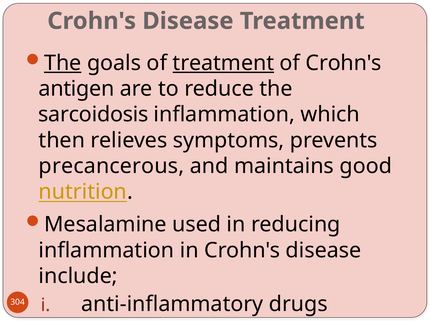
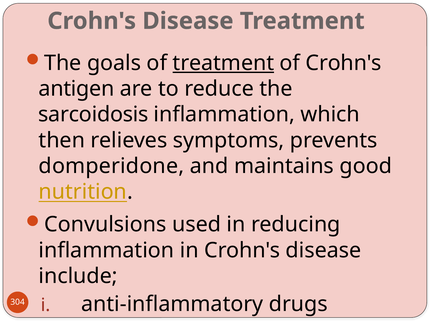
The at (63, 63) underline: present -> none
precancerous: precancerous -> domperidone
Mesalamine: Mesalamine -> Convulsions
